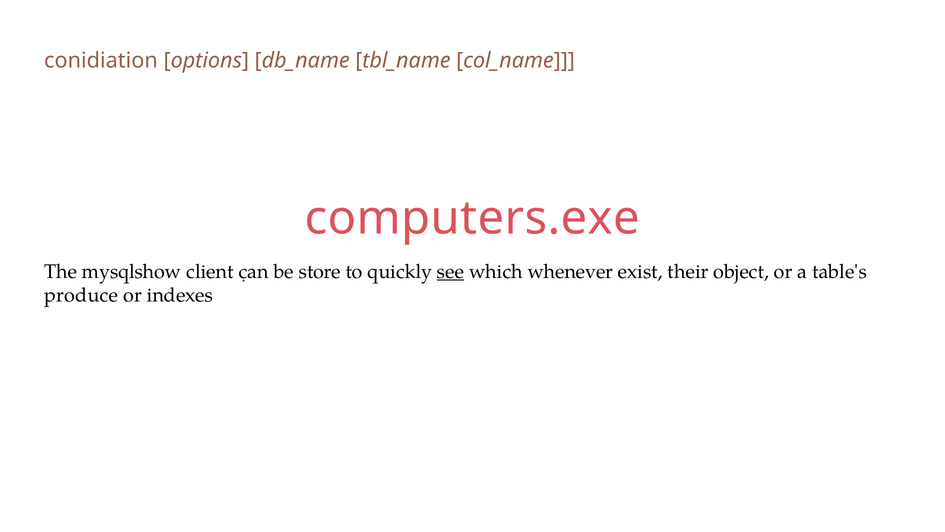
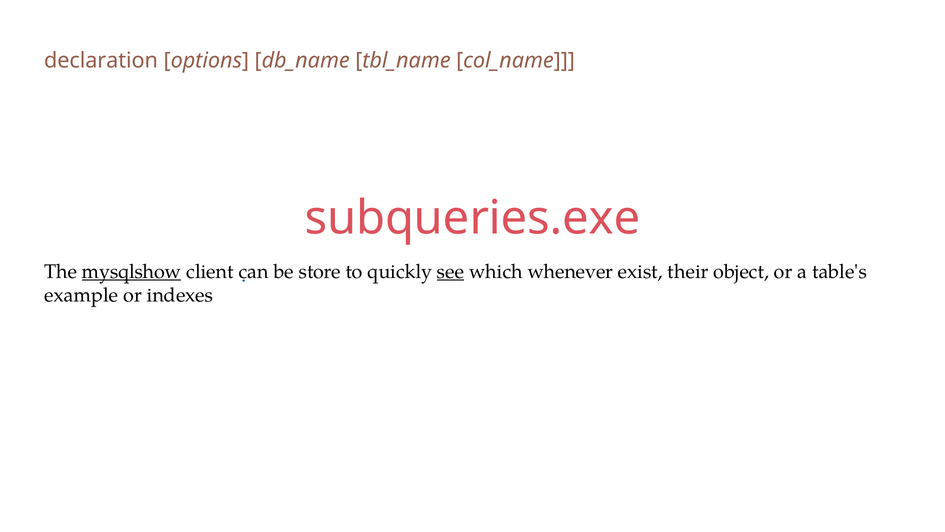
conidiation: conidiation -> declaration
computers.exe: computers.exe -> subqueries.exe
mysqlshow underline: none -> present
produce: produce -> example
